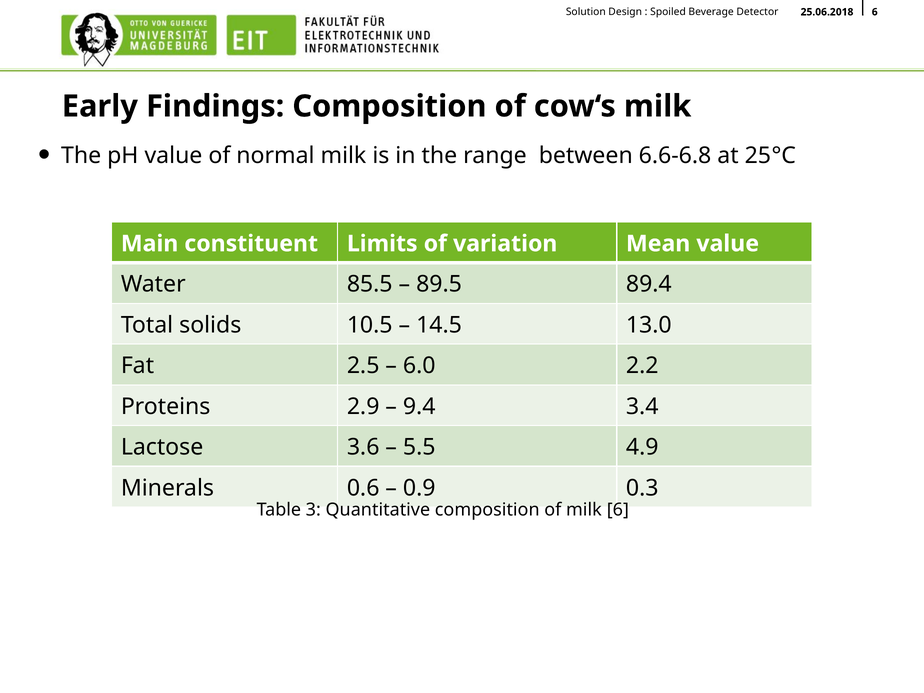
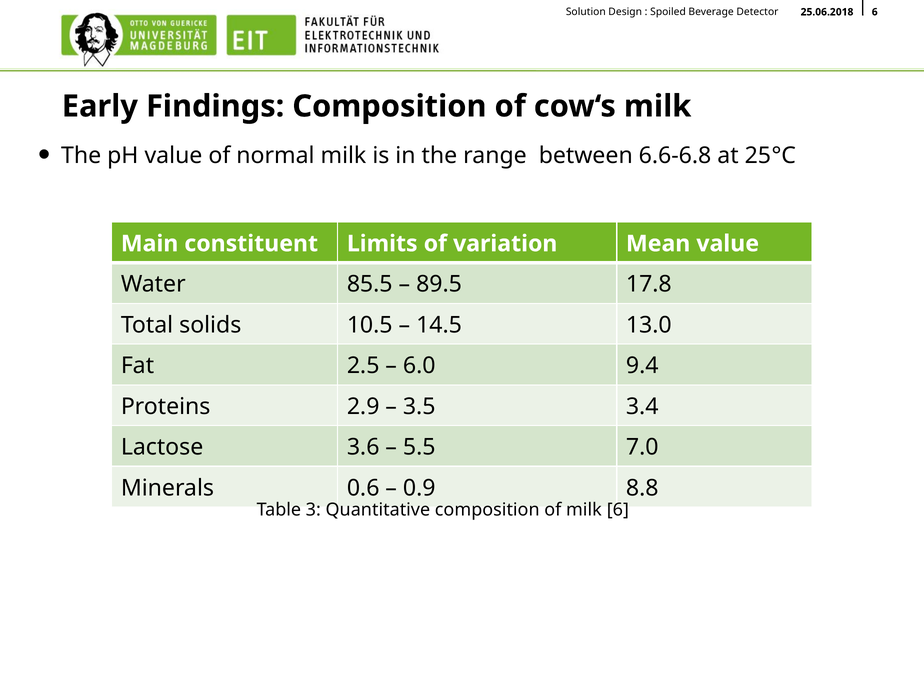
89.4: 89.4 -> 17.8
2.2: 2.2 -> 9.4
9.4: 9.4 -> 3.5
4.9: 4.9 -> 7.0
0.3: 0.3 -> 8.8
